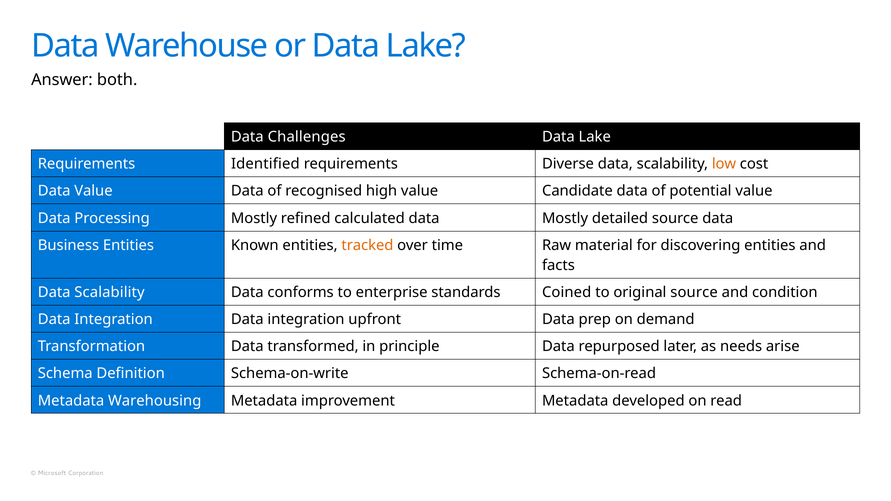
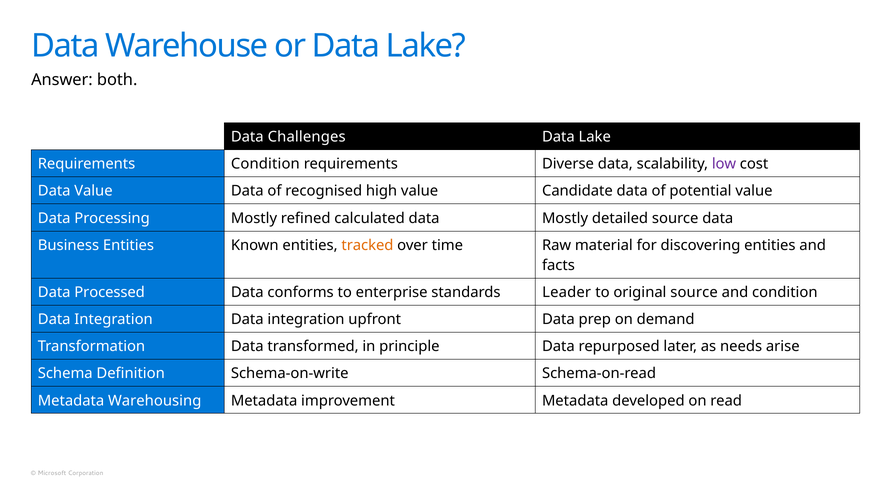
Requirements Identified: Identified -> Condition
low colour: orange -> purple
Scalability at (110, 292): Scalability -> Processed
Coined: Coined -> Leader
